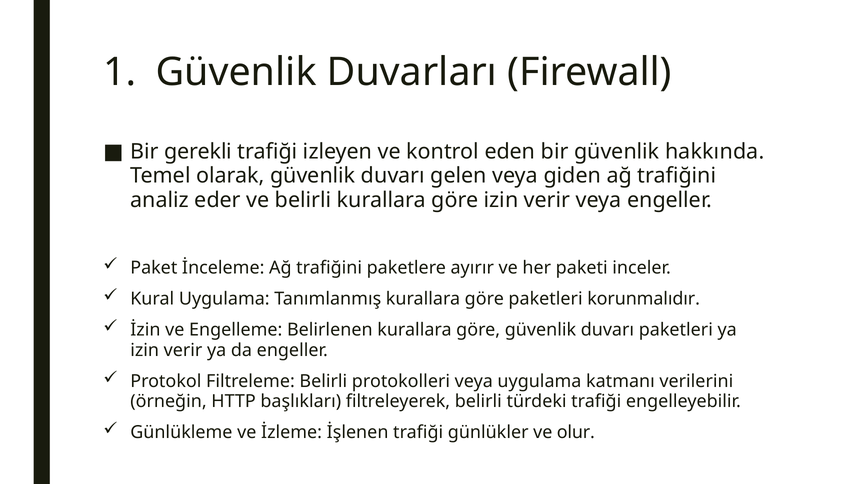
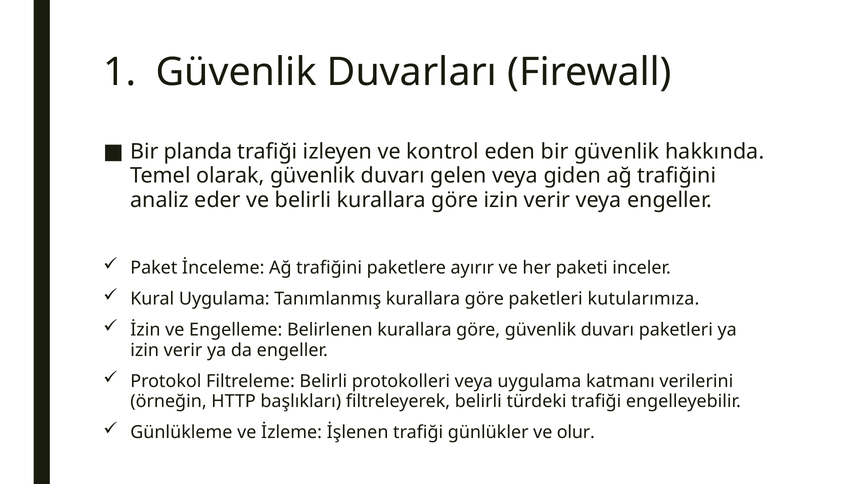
gerekli: gerekli -> planda
korunmalıdır: korunmalıdır -> kutularımıza
